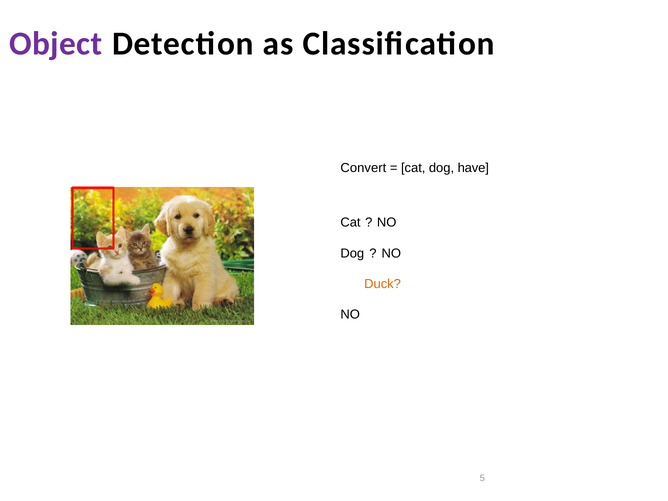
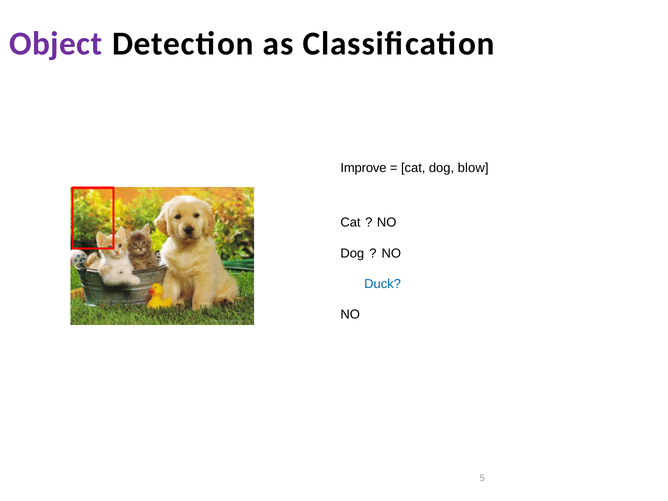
Convert: Convert -> Improve
have: have -> blow
Duck colour: orange -> blue
